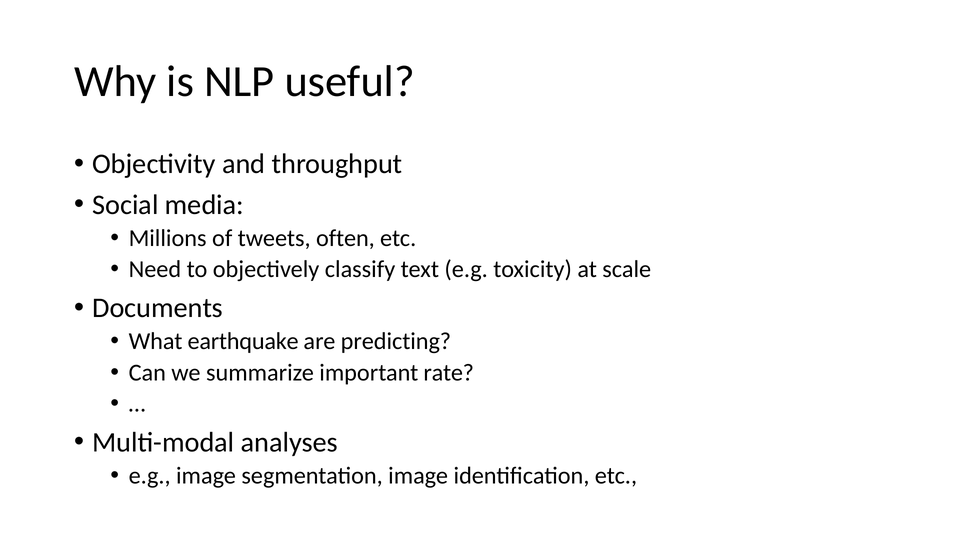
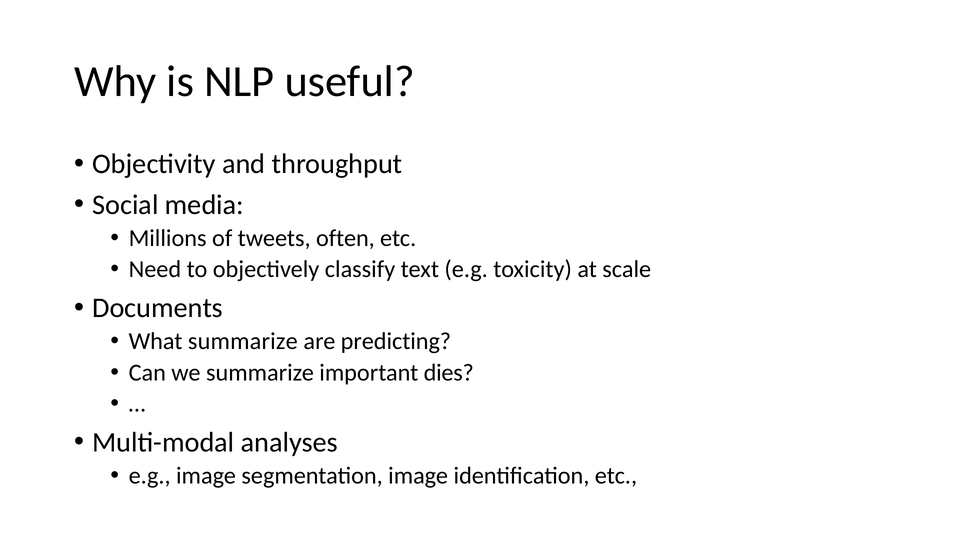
What earthquake: earthquake -> summarize
rate: rate -> dies
